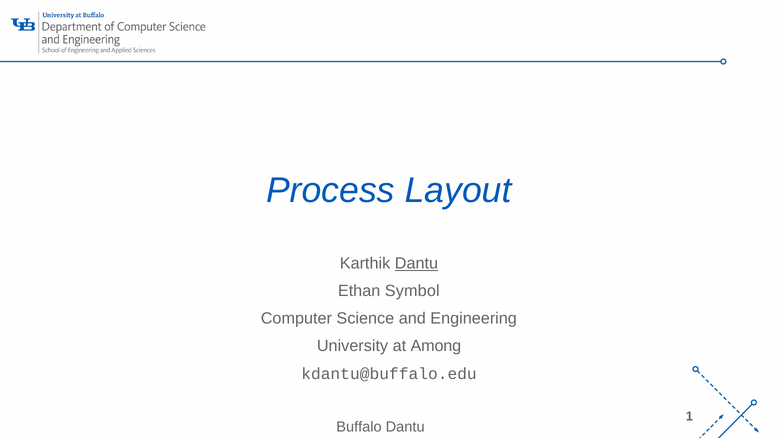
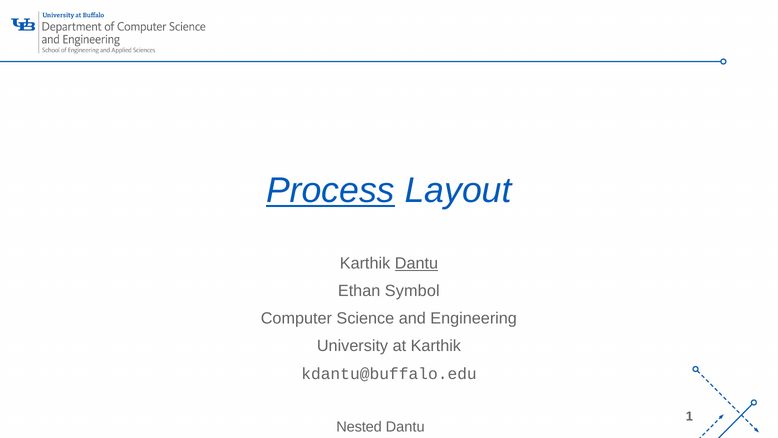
Process underline: none -> present
at Among: Among -> Karthik
Buffalo: Buffalo -> Nested
